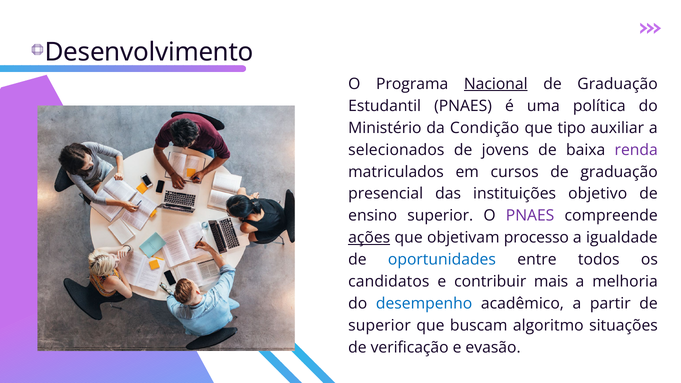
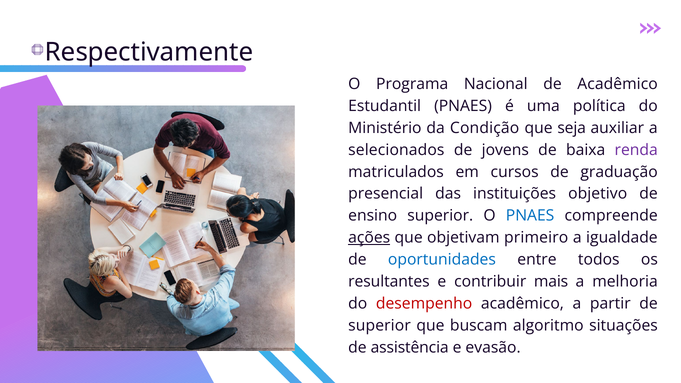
Desenvolvimento: Desenvolvimento -> Respectivamente
Nacional underline: present -> none
Graduação at (618, 84): Graduação -> Acadêmico
tipo: tipo -> seja
PNAES at (530, 216) colour: purple -> blue
processo: processo -> primeiro
candidatos: candidatos -> resultantes
desempenho colour: blue -> red
verificação: verificação -> assistência
